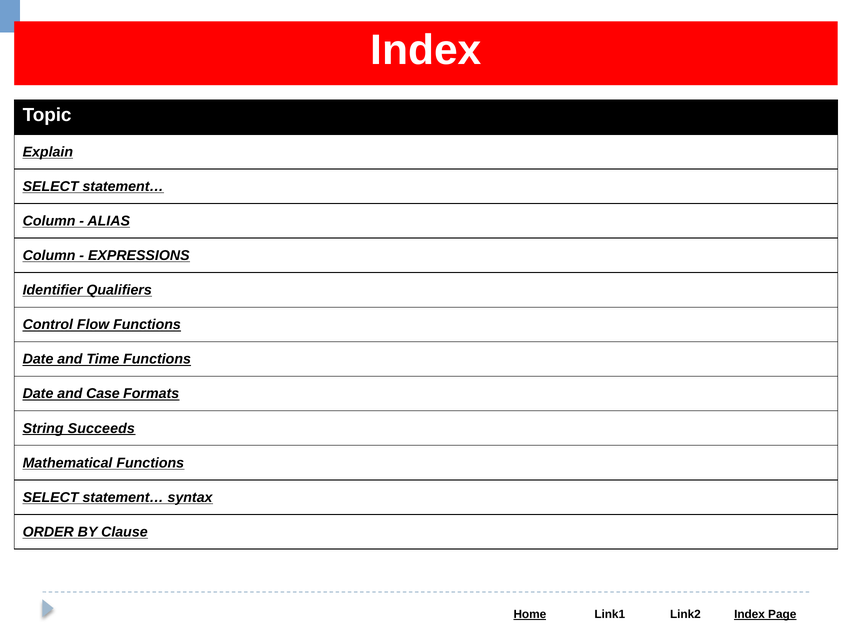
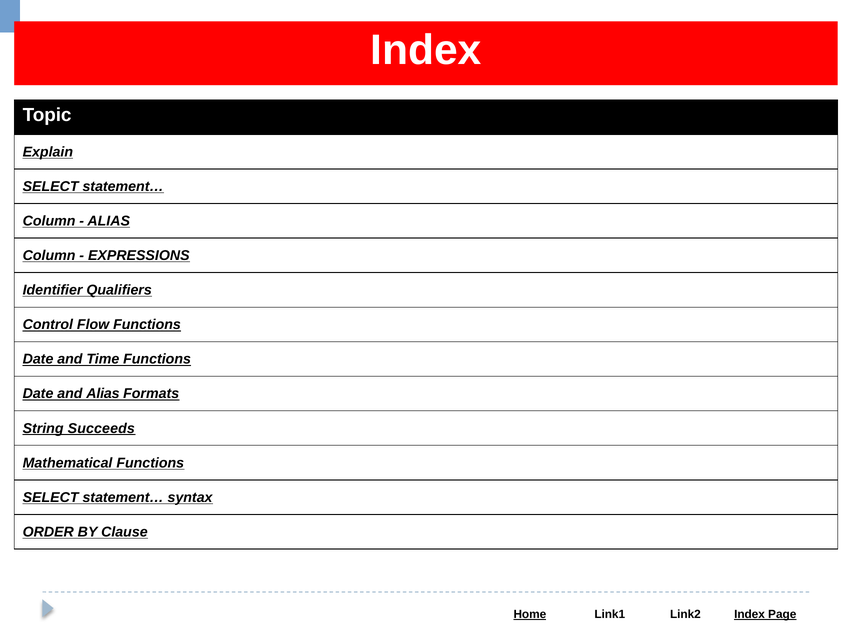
and Case: Case -> Alias
